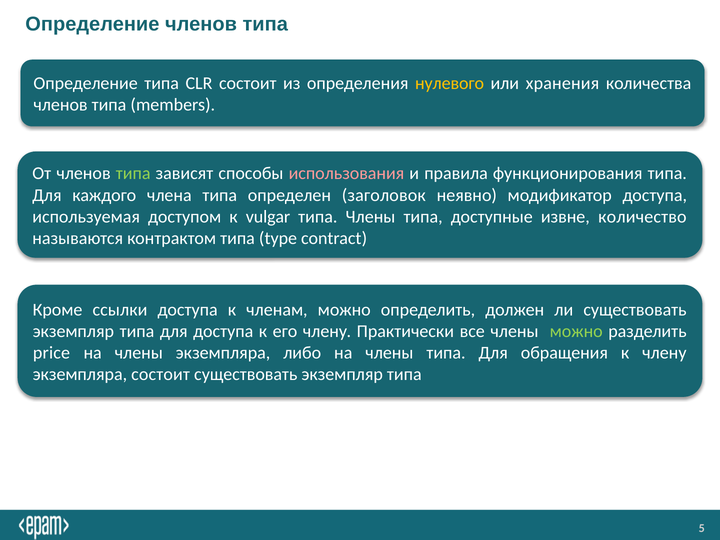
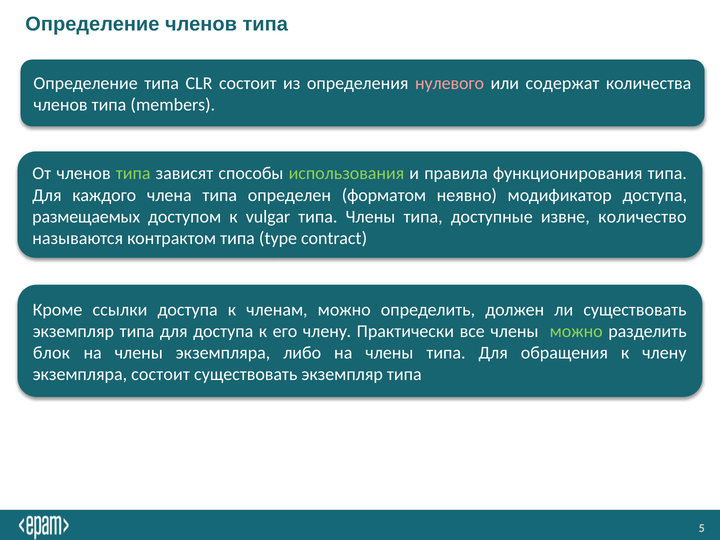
нулевого colour: yellow -> pink
хранения: хранения -> содержат
использования colour: pink -> light green
заголовок: заголовок -> форматом
используемая: используемая -> размещаемых
price: price -> блок
